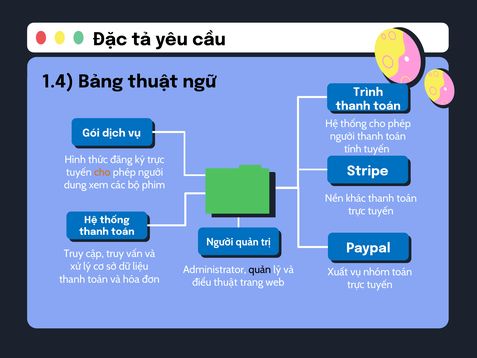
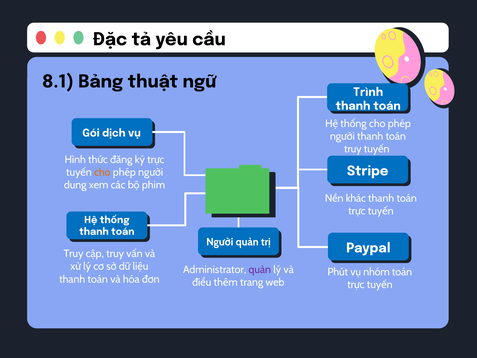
1.4: 1.4 -> 8.1
tính at (353, 149): tính -> truy
quản at (260, 269) colour: black -> purple
Xuất: Xuất -> Phút
điểu thuật: thuật -> thêm
